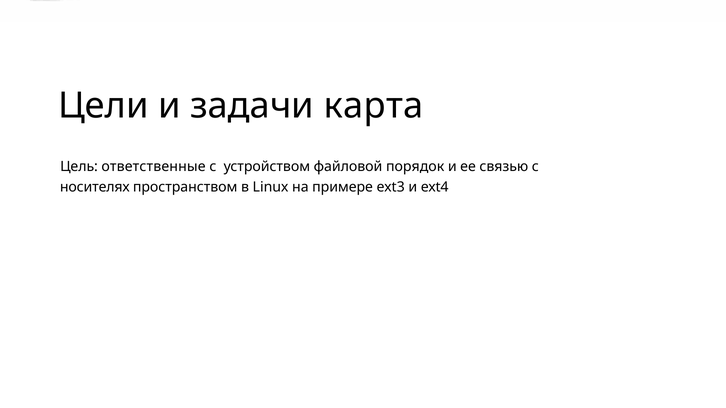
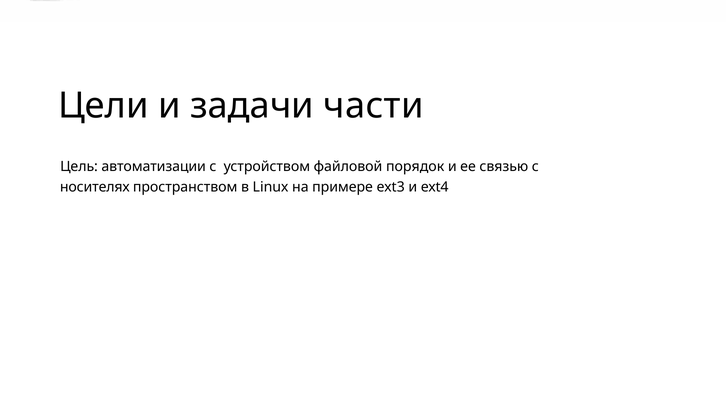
карта: карта -> части
ответственные: ответственные -> автоматизации
